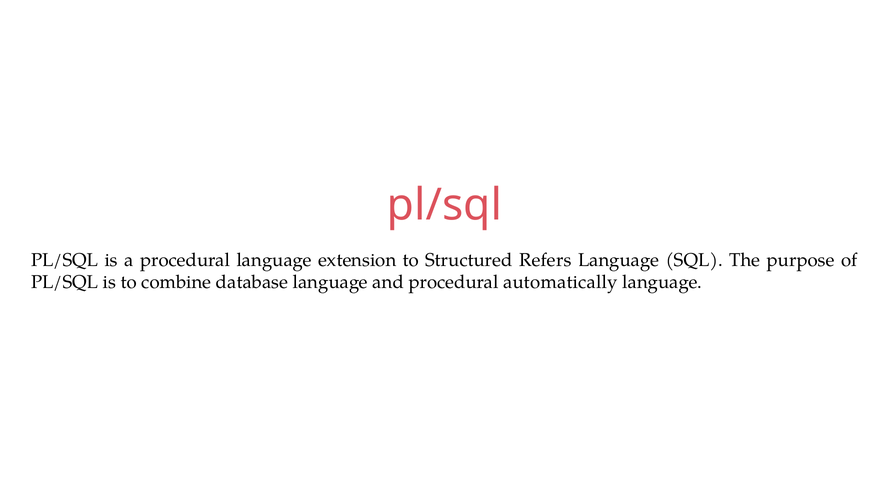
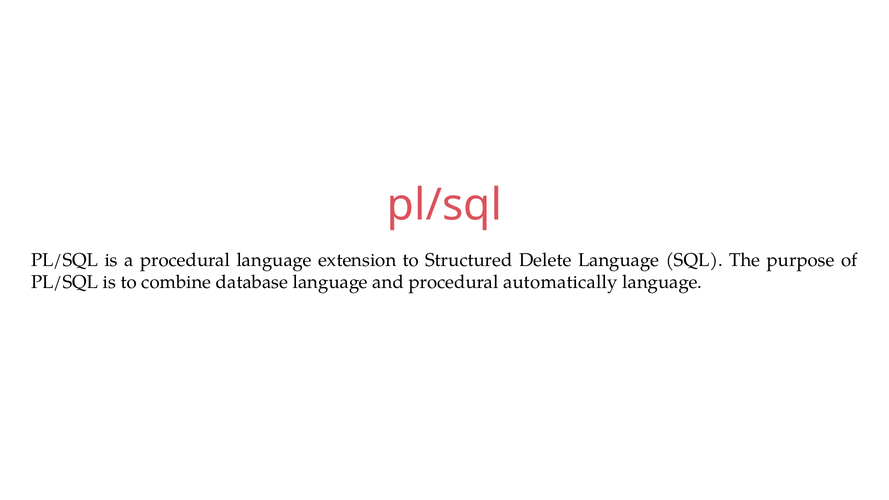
Refers: Refers -> Delete
